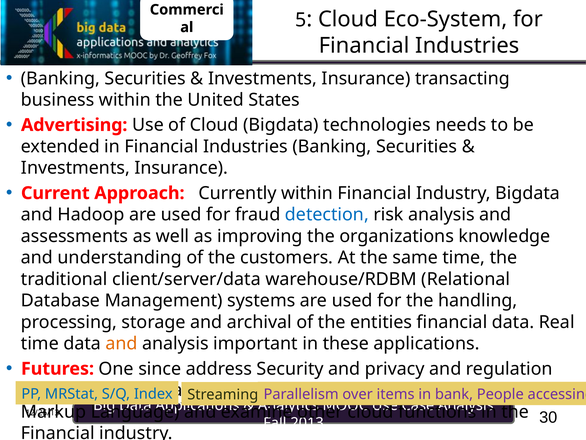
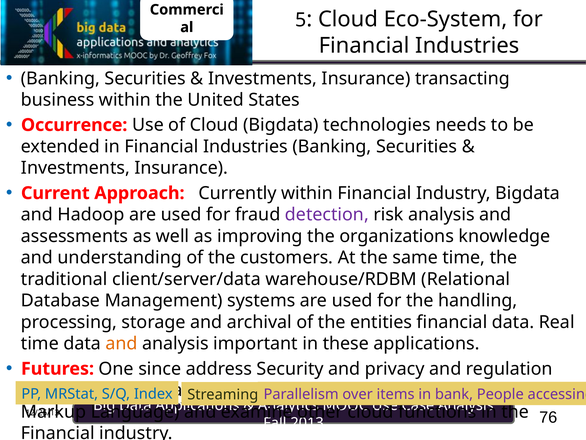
Advertising: Advertising -> Occurrence
detection colour: blue -> purple
30: 30 -> 76
